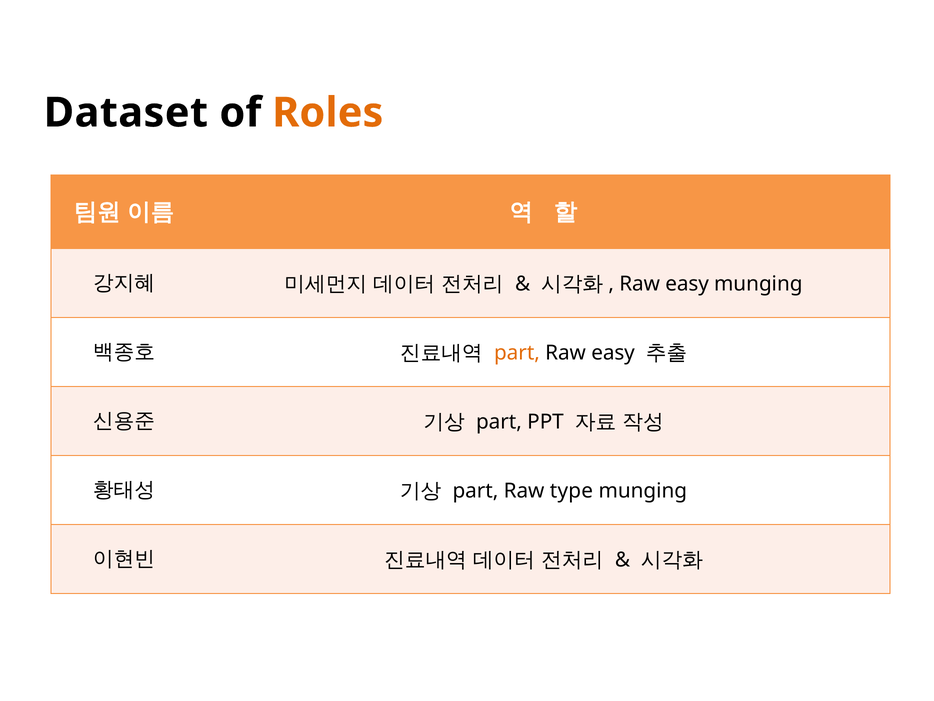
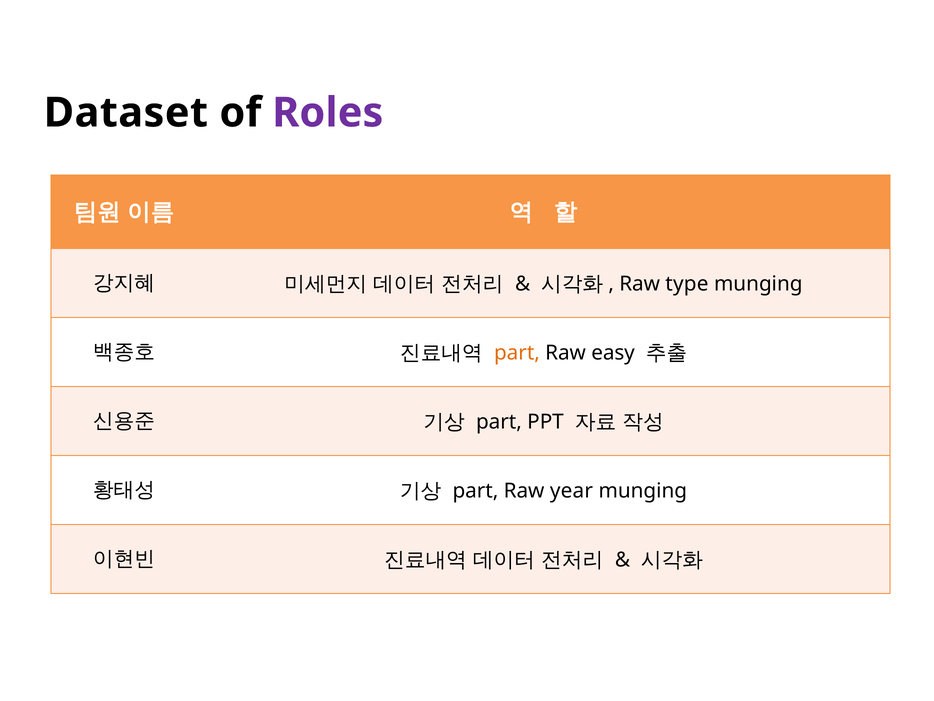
Roles colour: orange -> purple
easy at (687, 284): easy -> type
type: type -> year
